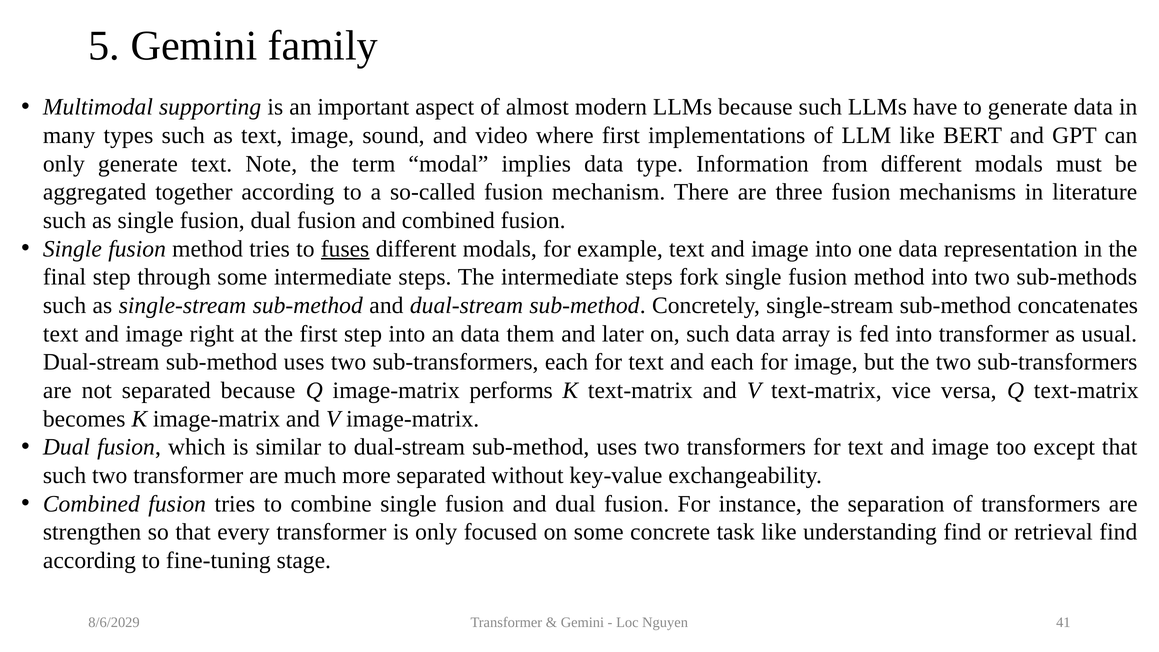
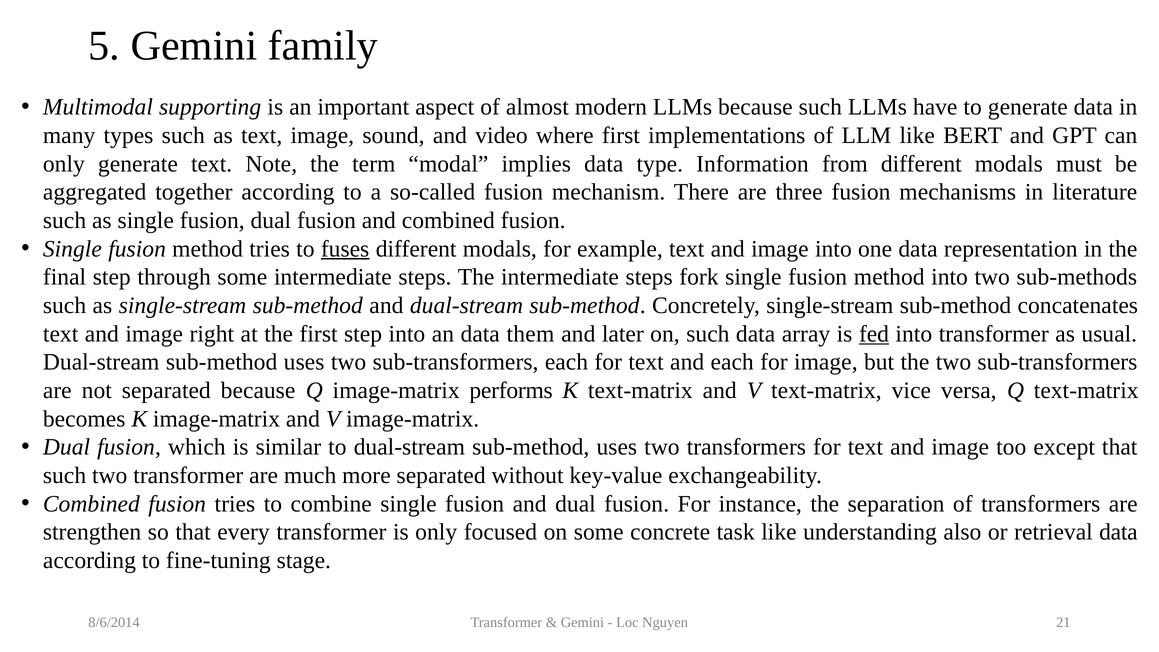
fed underline: none -> present
understanding find: find -> also
retrieval find: find -> data
8/6/2029: 8/6/2029 -> 8/6/2014
41: 41 -> 21
